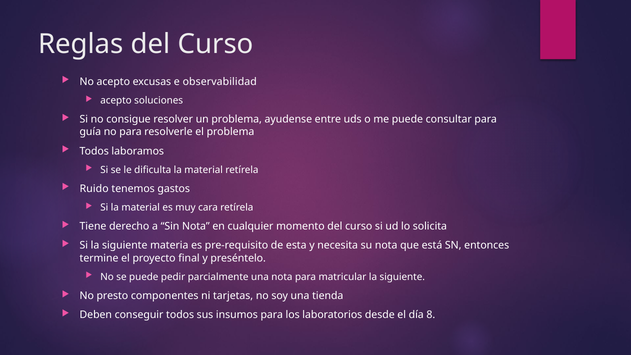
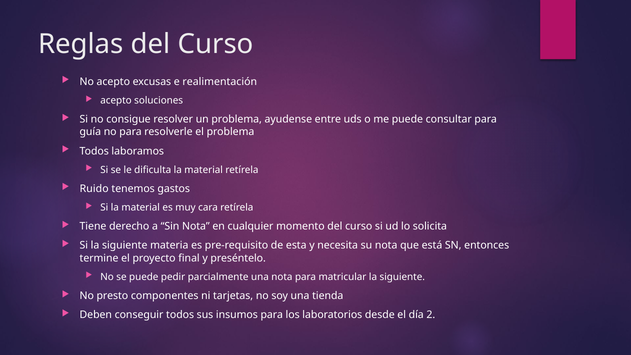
observabilidad: observabilidad -> realimentación
8: 8 -> 2
